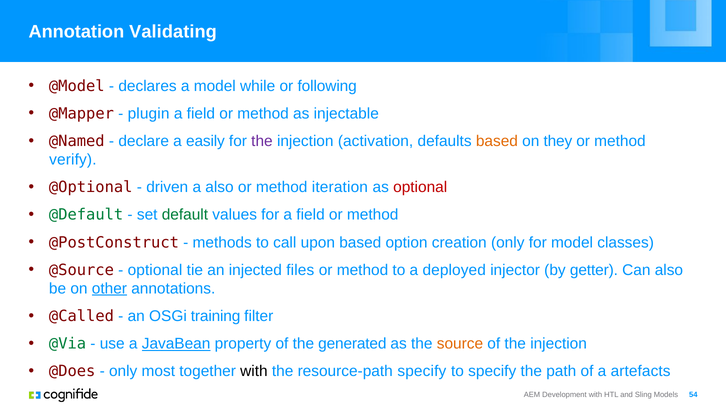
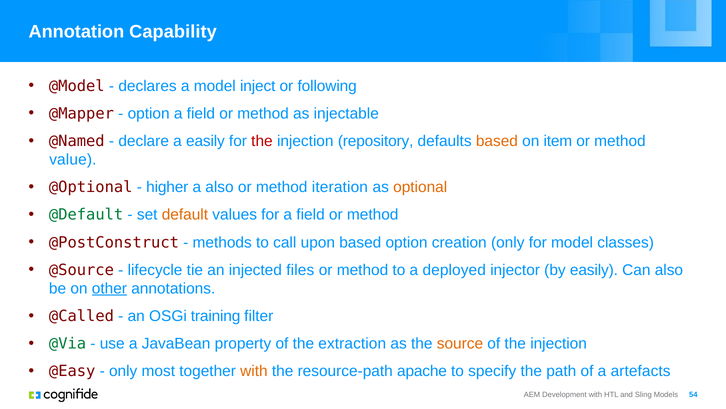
Validating: Validating -> Capability
while: while -> inject
plugin at (149, 113): plugin -> option
the at (262, 141) colour: purple -> red
activation: activation -> repository
they: they -> item
verify: verify -> value
driven: driven -> higher
optional at (420, 187) colour: red -> orange
default colour: green -> orange
optional at (155, 270): optional -> lifecycle
by getter: getter -> easily
JavaBean underline: present -> none
generated: generated -> extraction
@Does: @Does -> @Easy
with at (254, 371) colour: black -> orange
resource-path specify: specify -> apache
